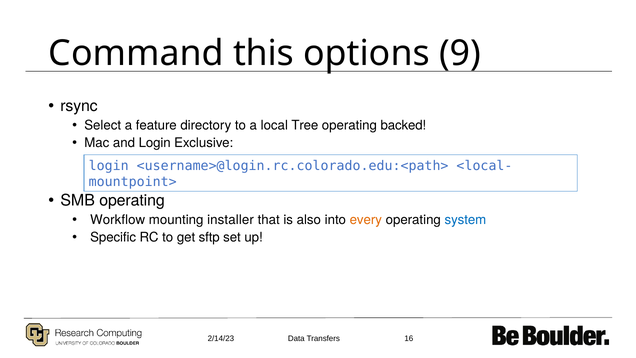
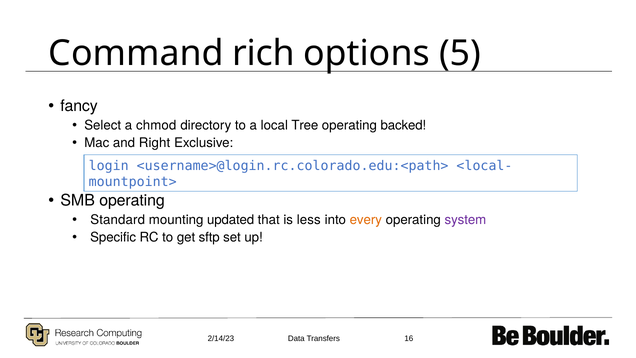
this: this -> rich
9: 9 -> 5
rsync: rsync -> fancy
feature: feature -> chmod
and Login: Login -> Right
Workflow: Workflow -> Standard
installer: installer -> updated
also: also -> less
system colour: blue -> purple
